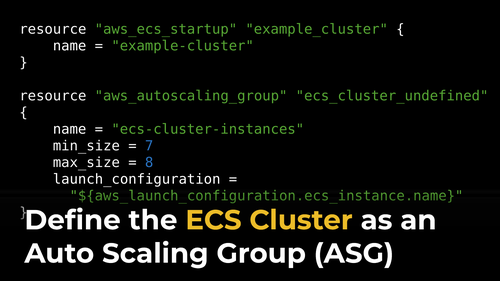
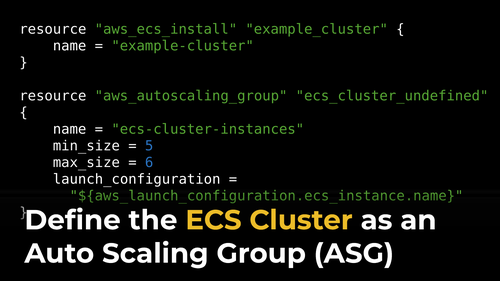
aws_ecs_startup: aws_ecs_startup -> aws_ecs_install
7: 7 -> 5
8: 8 -> 6
